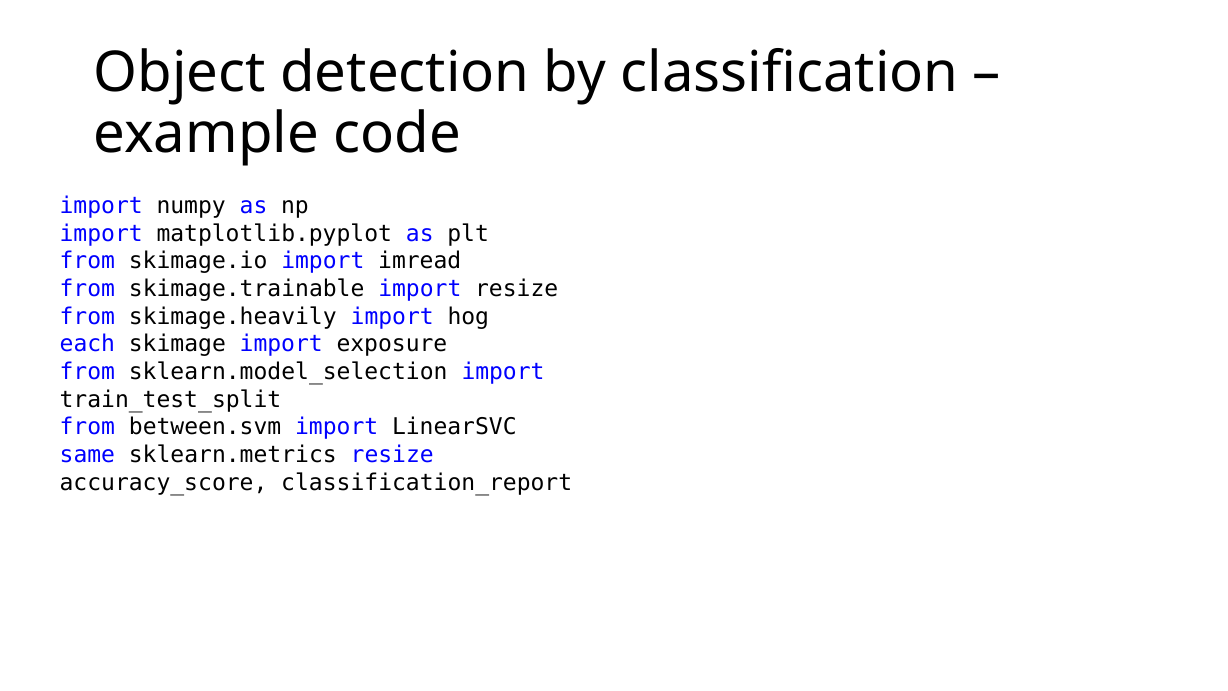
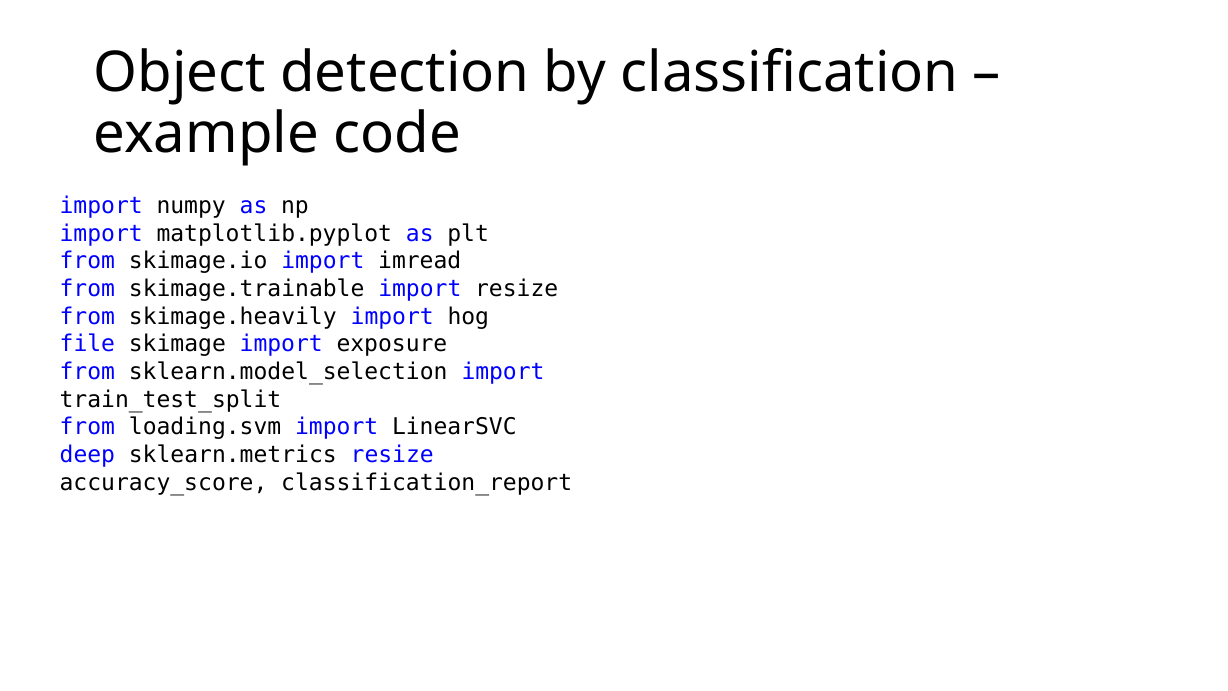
each: each -> file
between.svm: between.svm -> loading.svm
same: same -> deep
